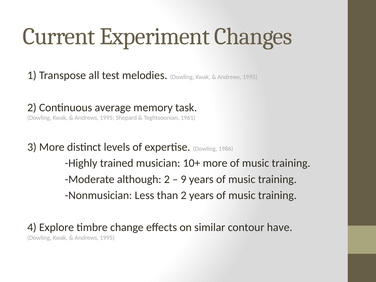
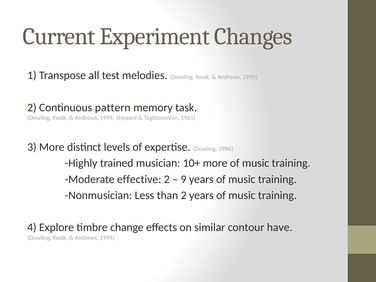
average: average -> pattern
although: although -> effective
